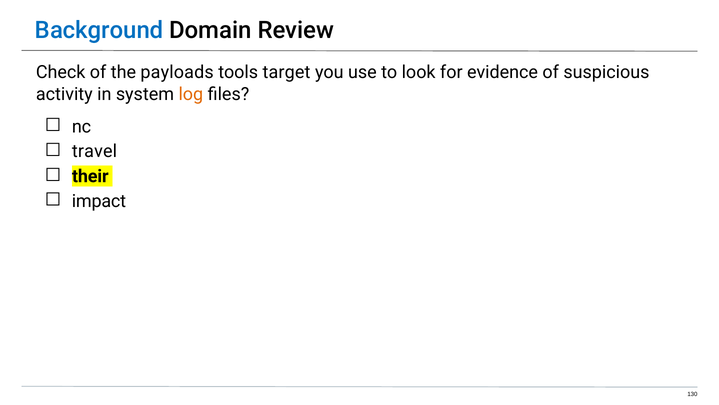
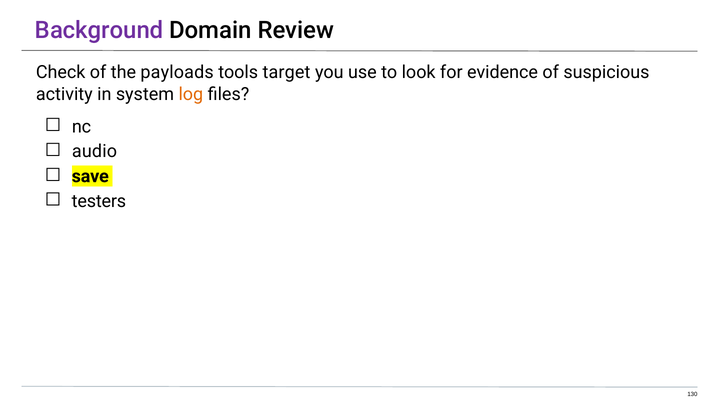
Background colour: blue -> purple
travel: travel -> audio
their: their -> save
impact: impact -> testers
